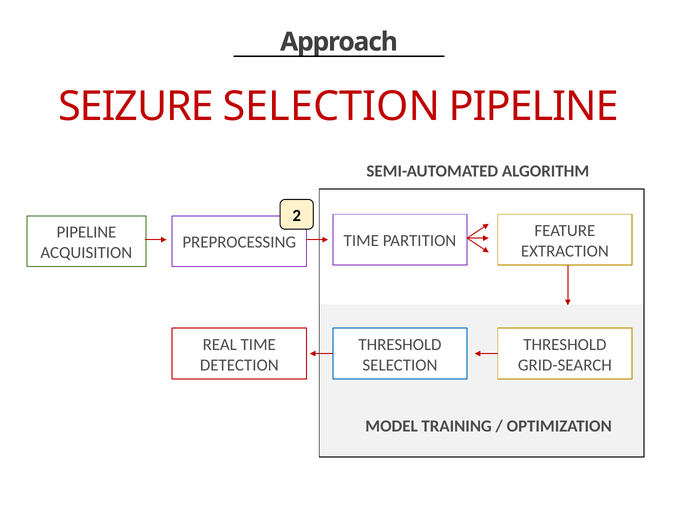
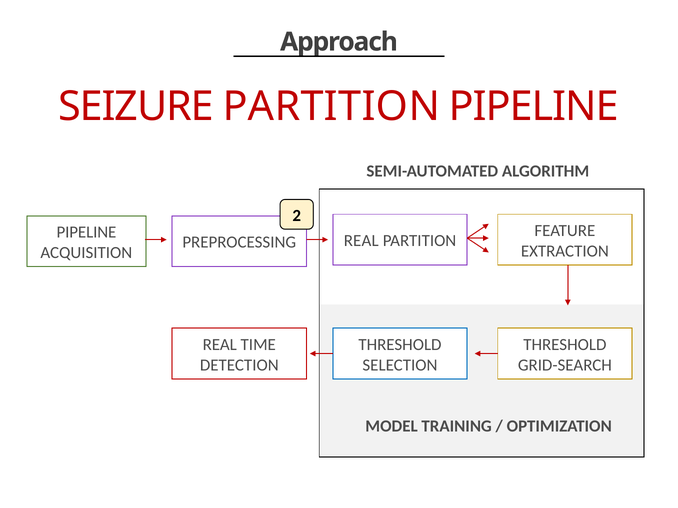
SEIZURE SELECTION: SELECTION -> PARTITION
PREPROCESSING TIME: TIME -> REAL
